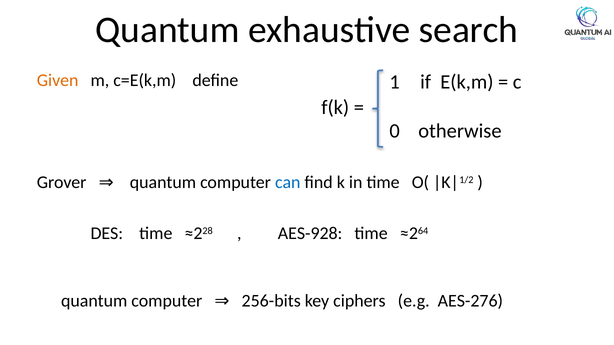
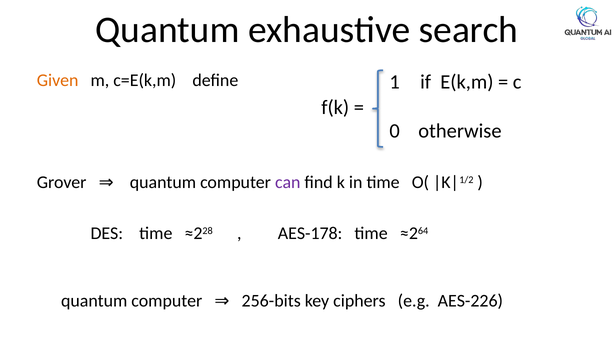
can colour: blue -> purple
AES-928: AES-928 -> AES-178
AES-276: AES-276 -> AES-226
